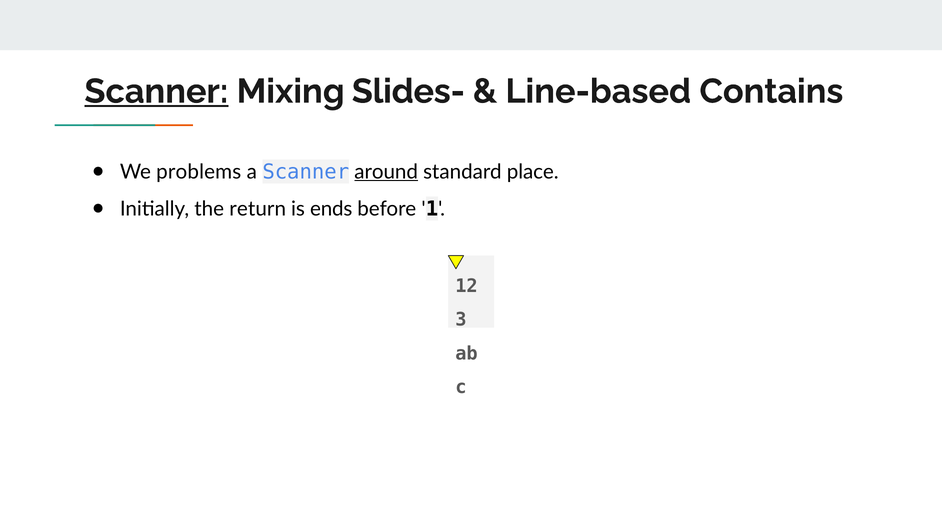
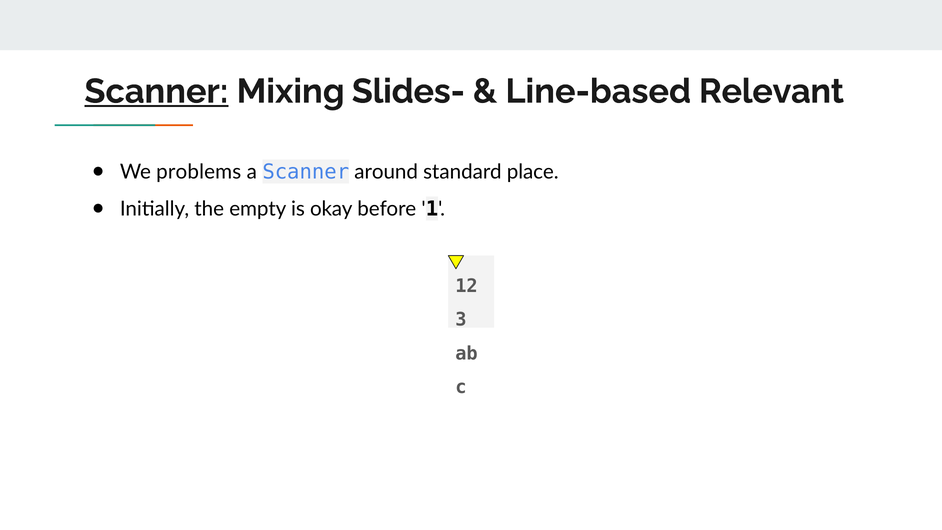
Contains: Contains -> Relevant
around underline: present -> none
return: return -> empty
ends: ends -> okay
